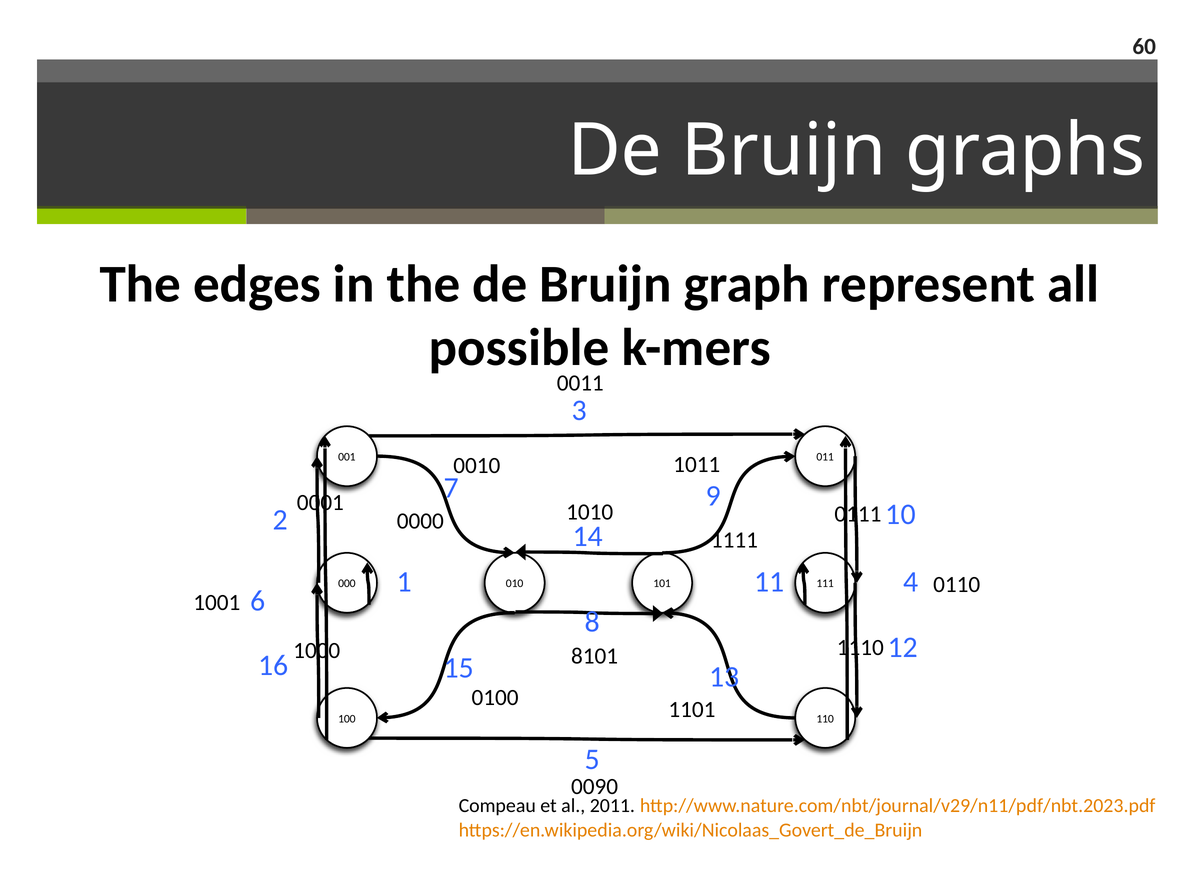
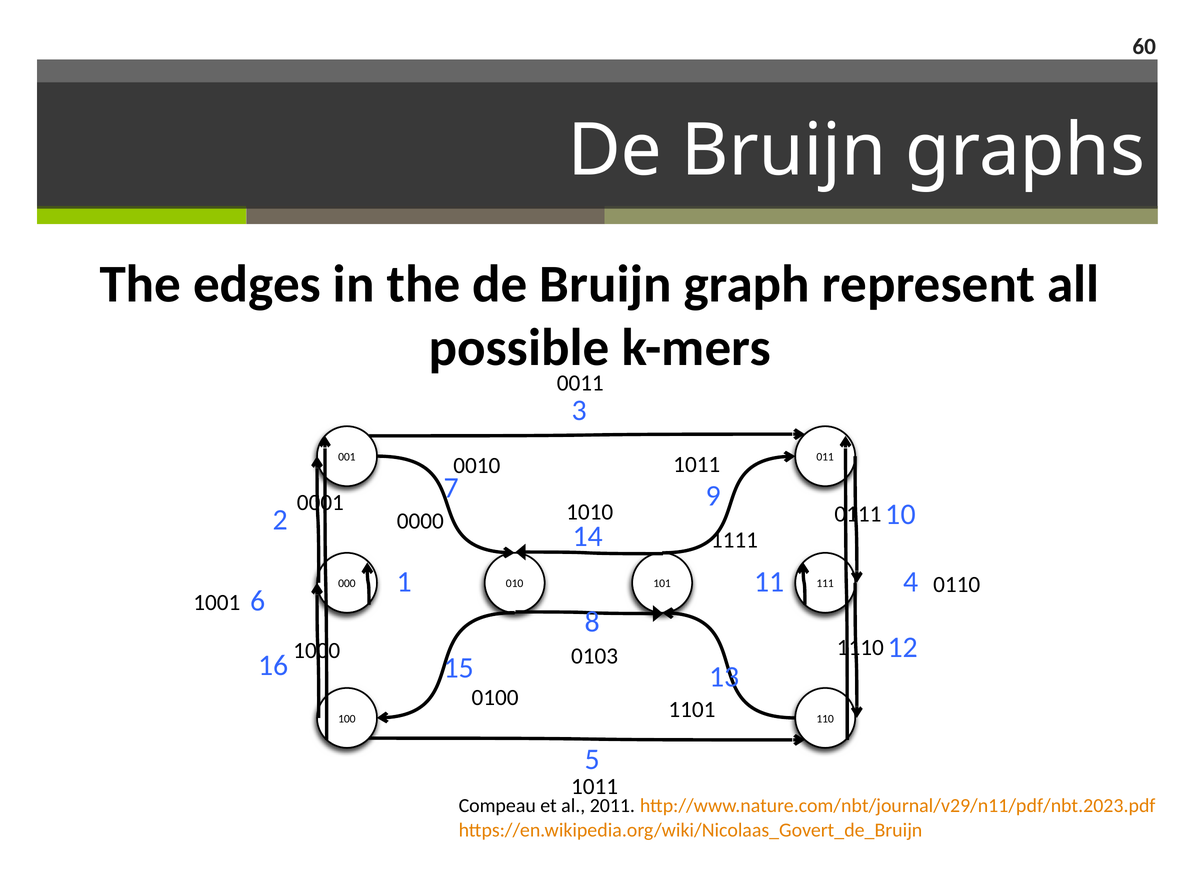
8101: 8101 -> 0103
0090 at (595, 787): 0090 -> 1011
